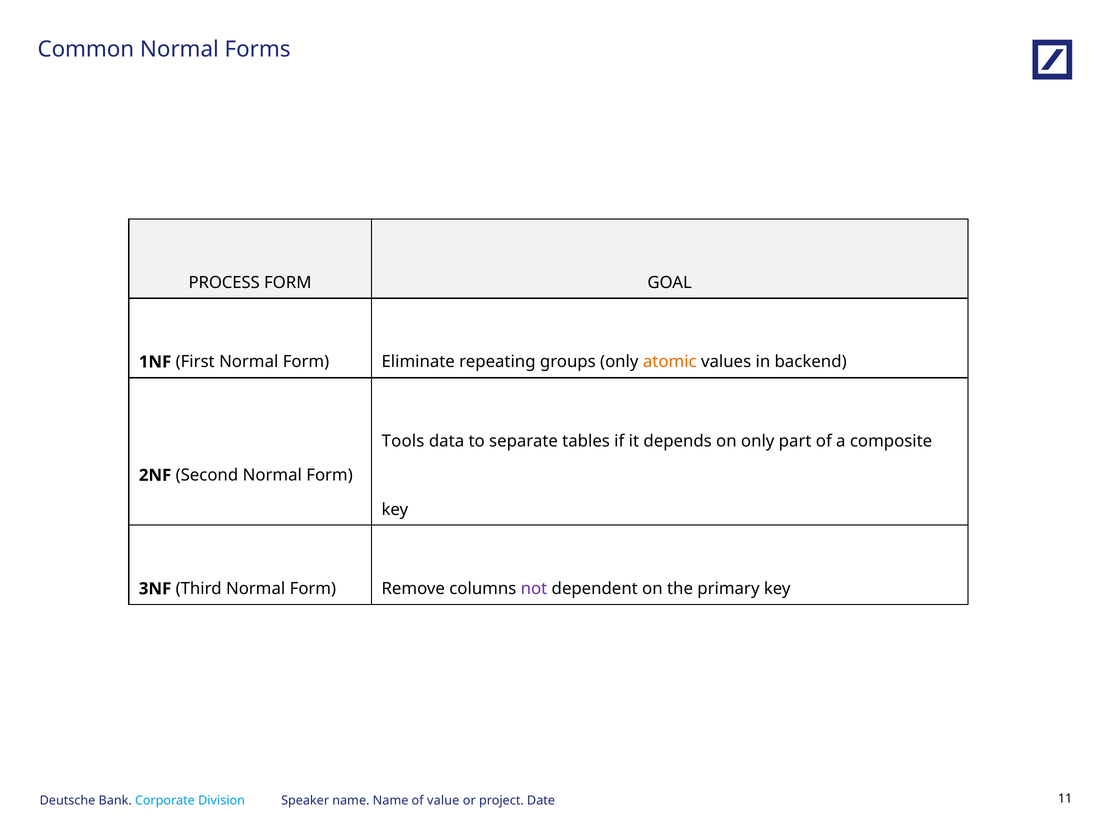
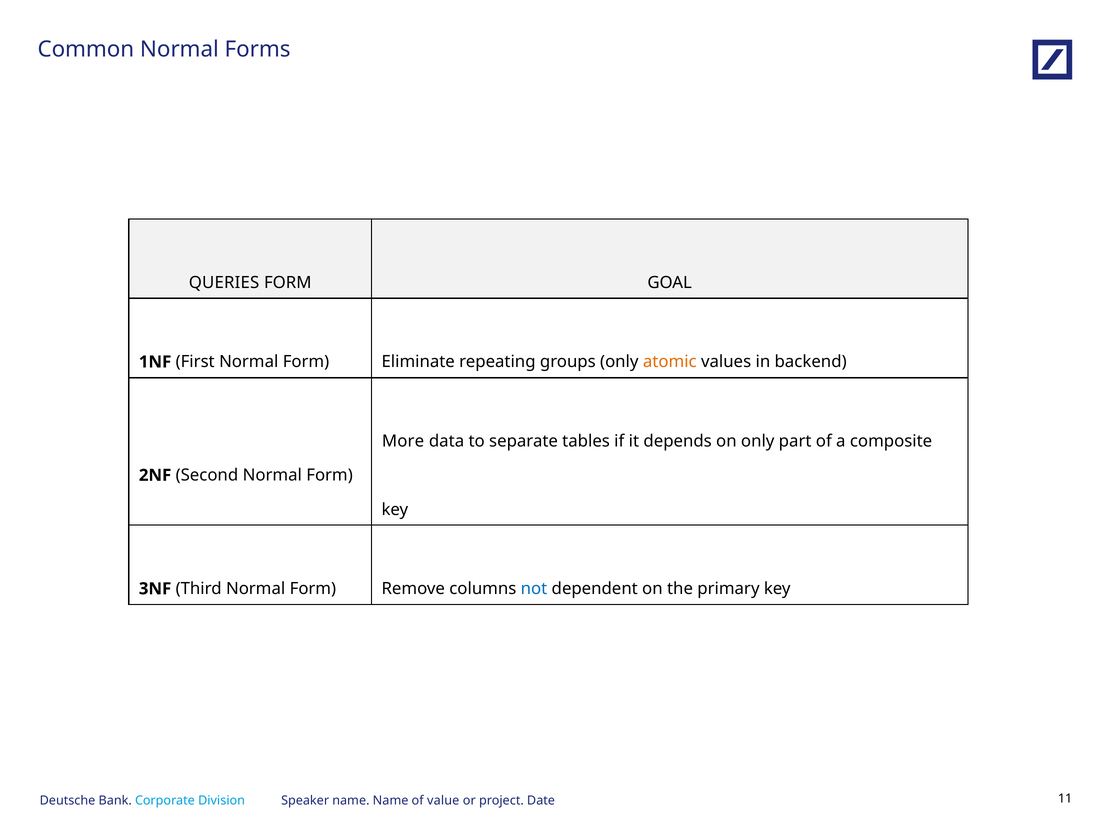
PROCESS: PROCESS -> QUERIES
Tools: Tools -> More
not colour: purple -> blue
